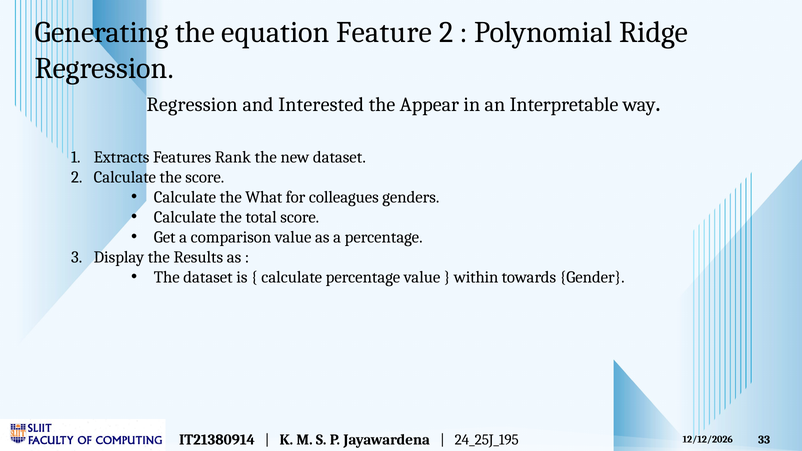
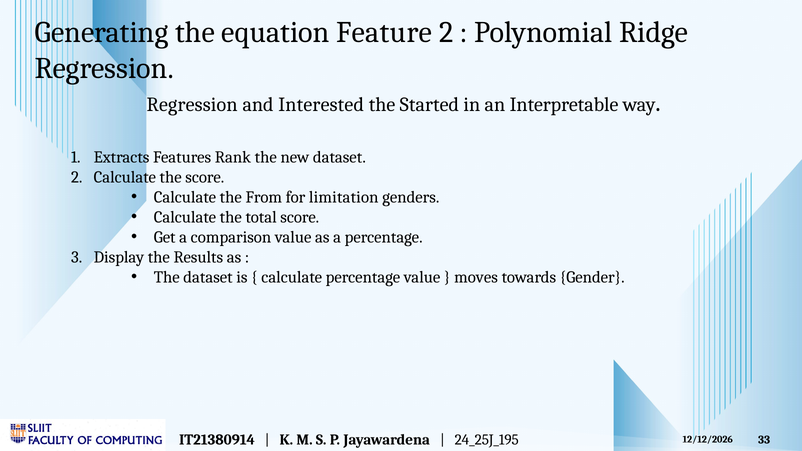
Appear: Appear -> Started
What: What -> From
colleagues: colleagues -> limitation
within: within -> moves
